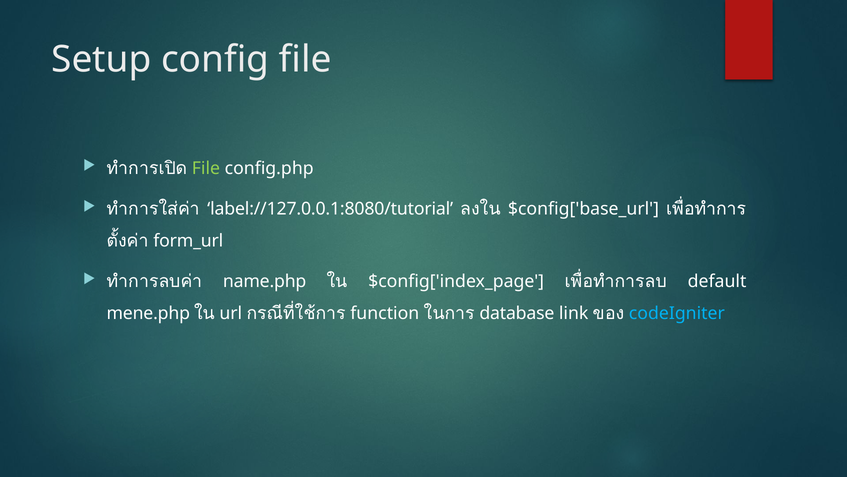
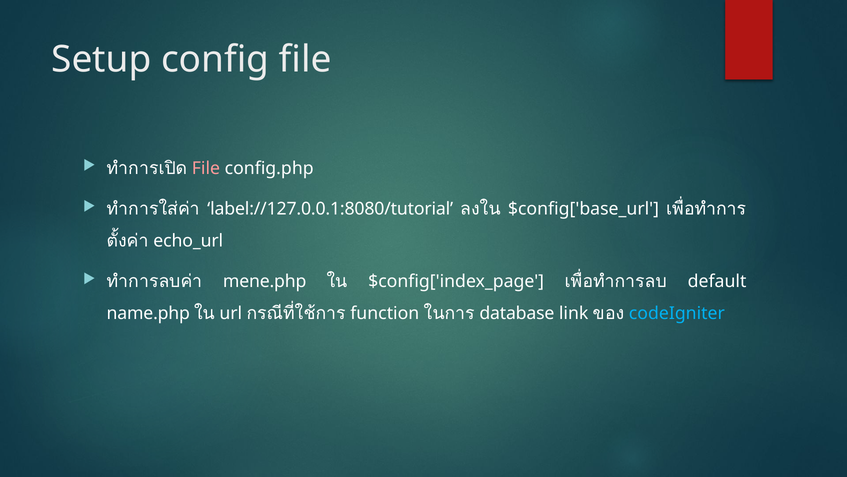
File at (206, 168) colour: light green -> pink
form_url: form_url -> echo_url
name.php: name.php -> mene.php
mene.php: mene.php -> name.php
